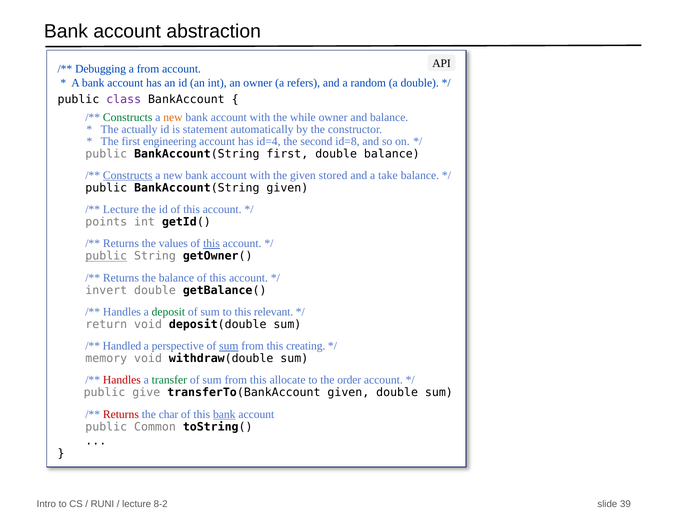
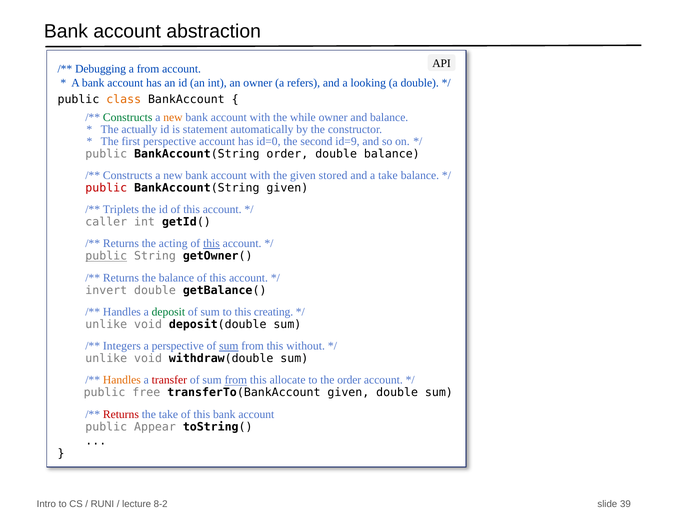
random: random -> looking
class colour: purple -> orange
first engineering: engineering -> perspective
id=4: id=4 -> id=0
id=8: id=8 -> id=9
BankAccount(String first: first -> order
Constructs at (128, 175) underline: present -> none
public at (106, 188) colour: black -> red
Lecture at (121, 210): Lecture -> Triplets
points: points -> caller
values: values -> acting
relevant: relevant -> creating
return at (106, 325): return -> unlike
Handled: Handled -> Integers
creating: creating -> without
memory at (106, 359): memory -> unlike
Handles at (122, 380) colour: red -> orange
transfer colour: green -> red
from at (236, 380) underline: none -> present
give: give -> free
the char: char -> take
bank at (224, 414) underline: present -> none
Common: Common -> Appear
